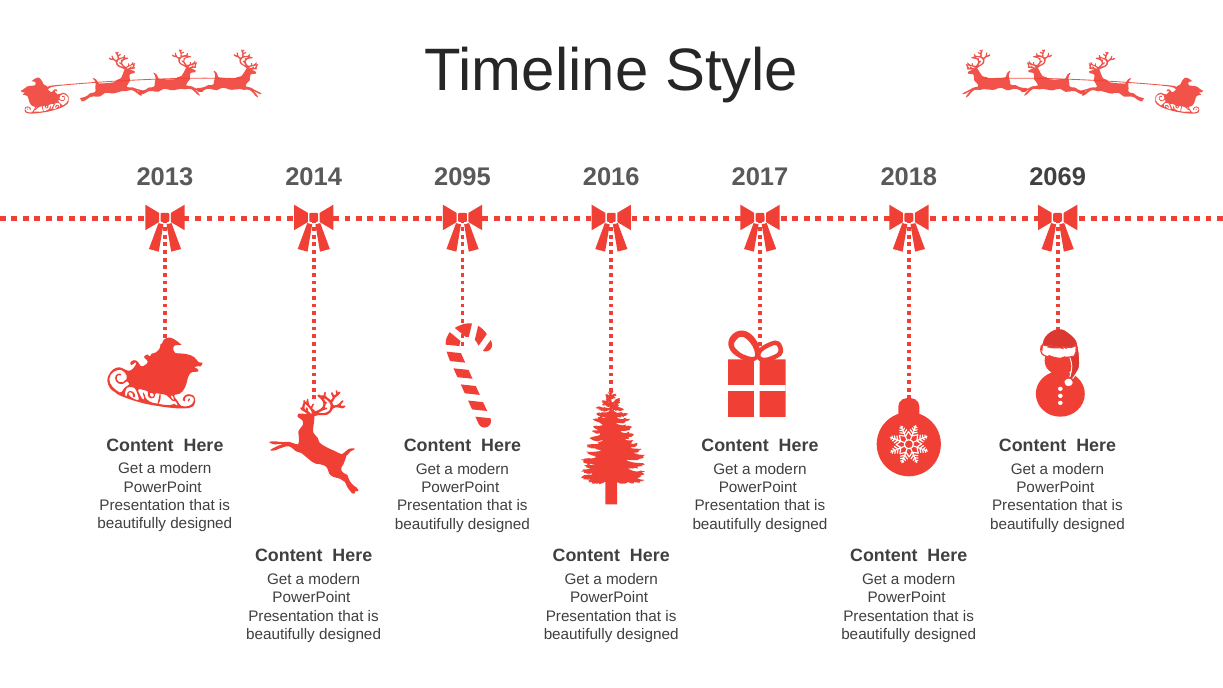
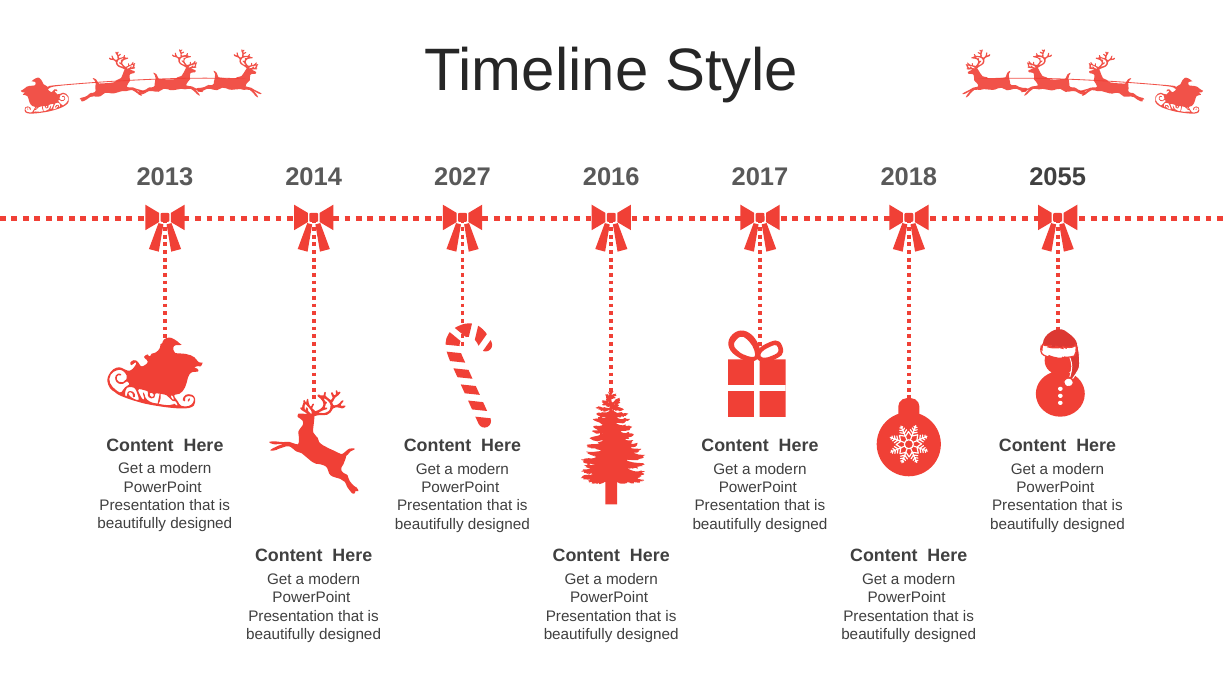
2095: 2095 -> 2027
2069: 2069 -> 2055
